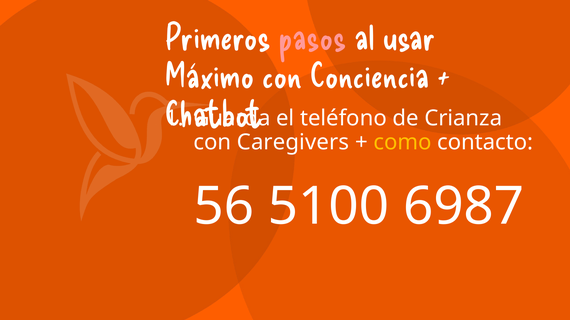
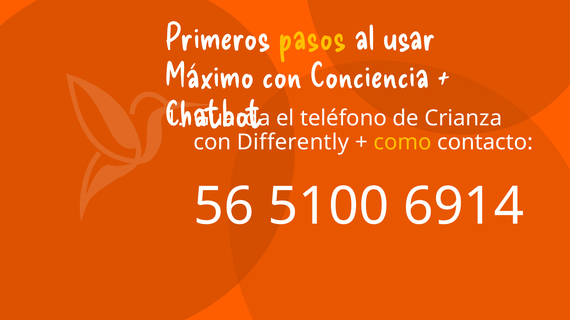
pasos colour: pink -> yellow
Caregivers: Caregivers -> Differently
6987: 6987 -> 6914
